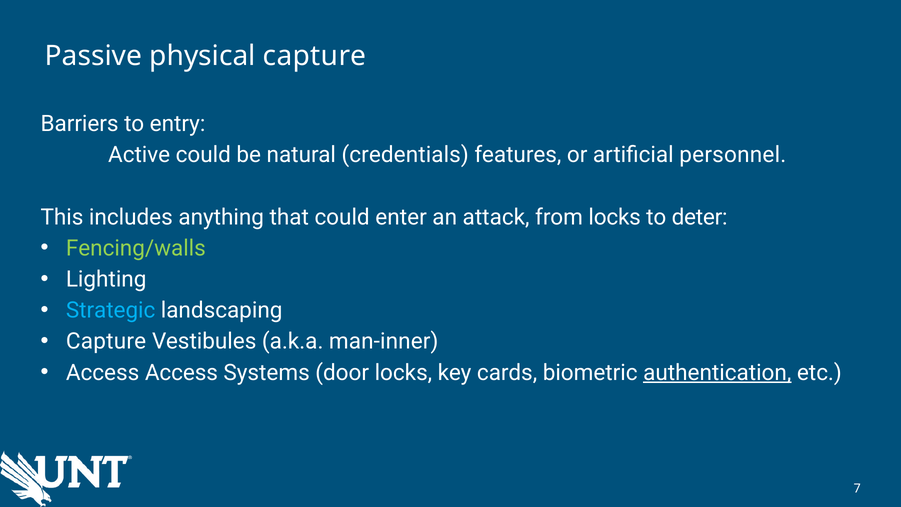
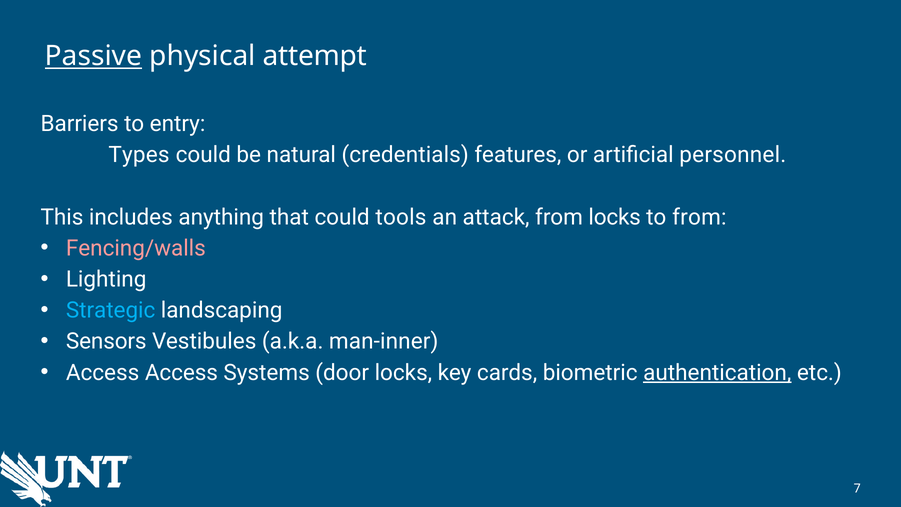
Passive underline: none -> present
physical capture: capture -> attempt
Active: Active -> Types
enter: enter -> tools
to deter: deter -> from
Fencing/walls colour: light green -> pink
Capture at (106, 341): Capture -> Sensors
